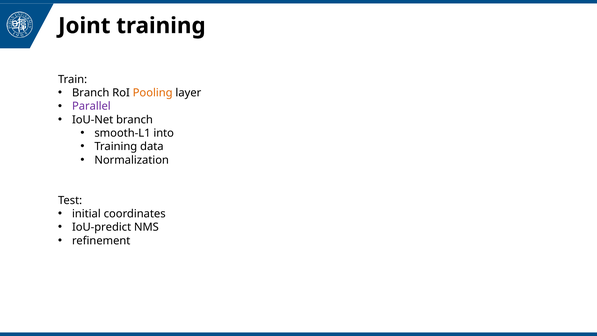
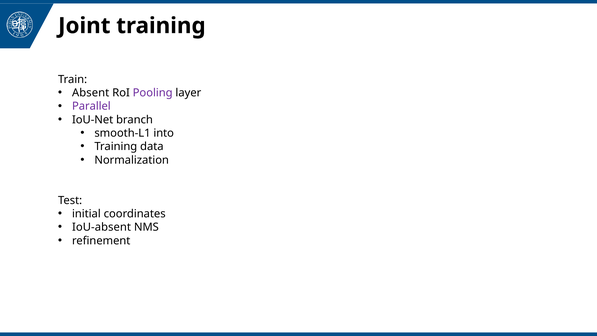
Branch at (91, 93): Branch -> Absent
Pooling colour: orange -> purple
IoU-predict: IoU-predict -> IoU-absent
